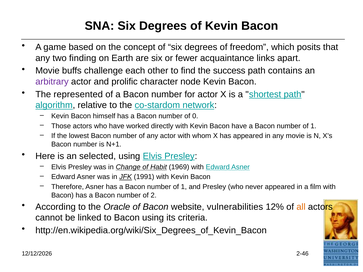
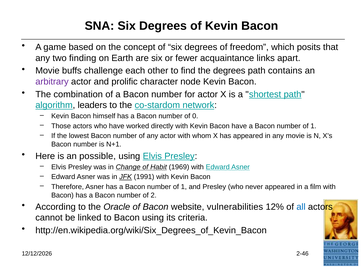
the success: success -> degrees
represented: represented -> combination
relative: relative -> leaders
selected: selected -> possible
all colour: orange -> blue
